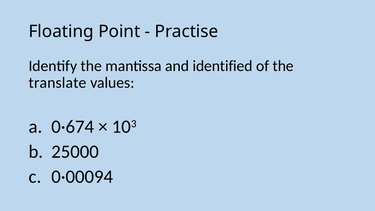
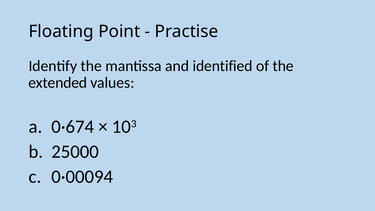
translate: translate -> extended
